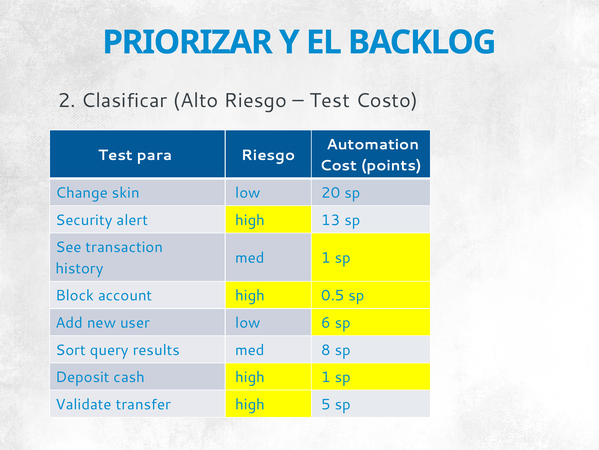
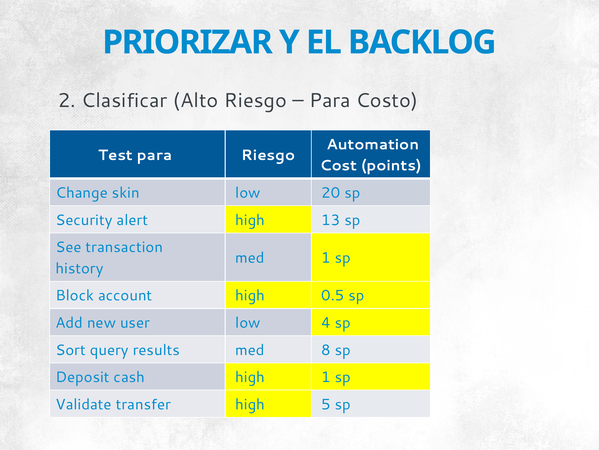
Test at (330, 100): Test -> Para
6: 6 -> 4
